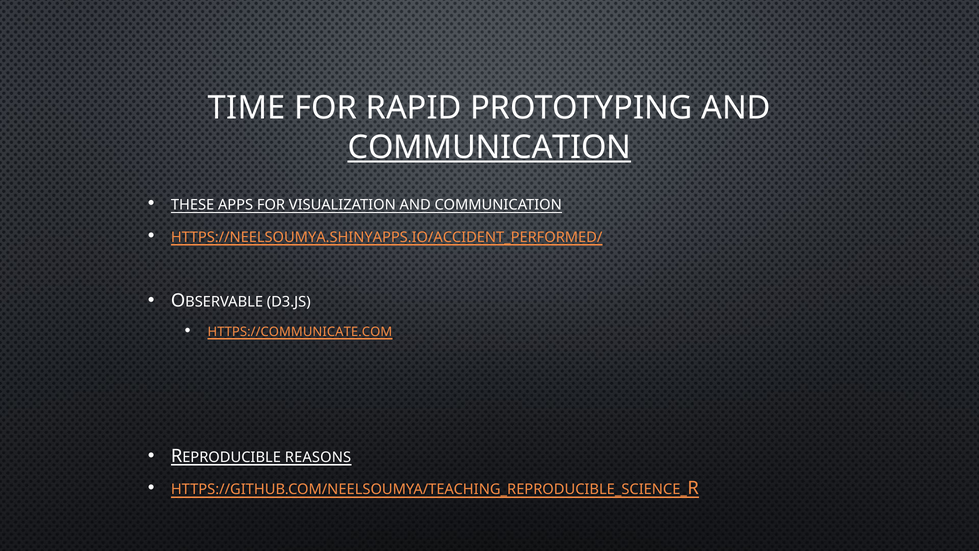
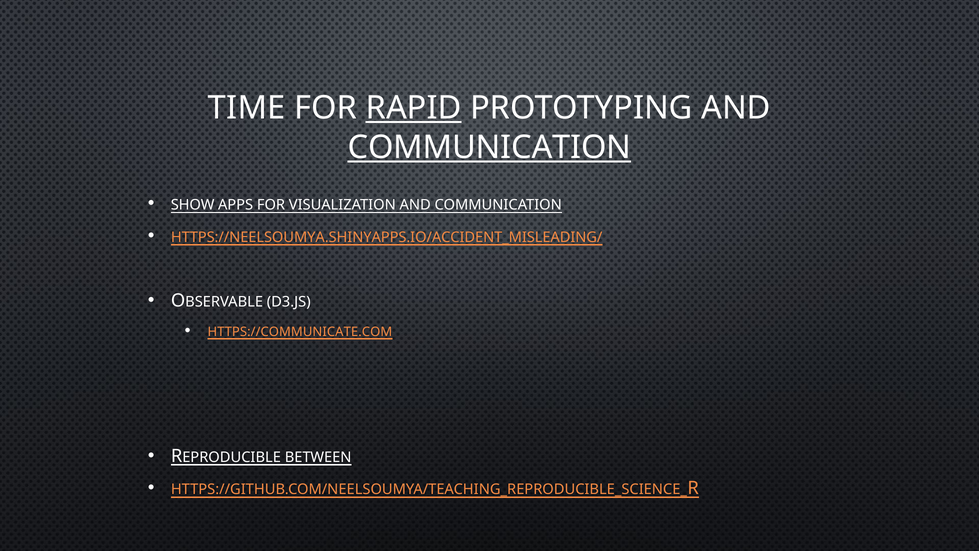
RAPID underline: none -> present
THESE: THESE -> SHOW
HTTPS://NEELSOUMYA.SHINYAPPS.IO/ACCIDENT_PERFORMED/: HTTPS://NEELSOUMYA.SHINYAPPS.IO/ACCIDENT_PERFORMED/ -> HTTPS://NEELSOUMYA.SHINYAPPS.IO/ACCIDENT_MISLEADING/
REASONS: REASONS -> BETWEEN
